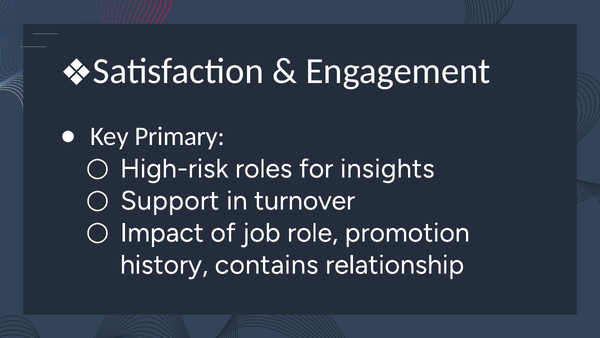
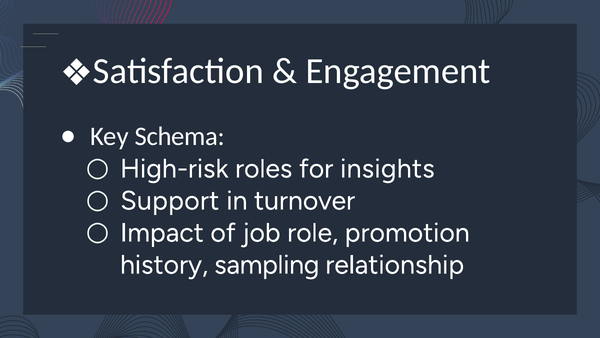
Primary: Primary -> Schema
contains: contains -> sampling
